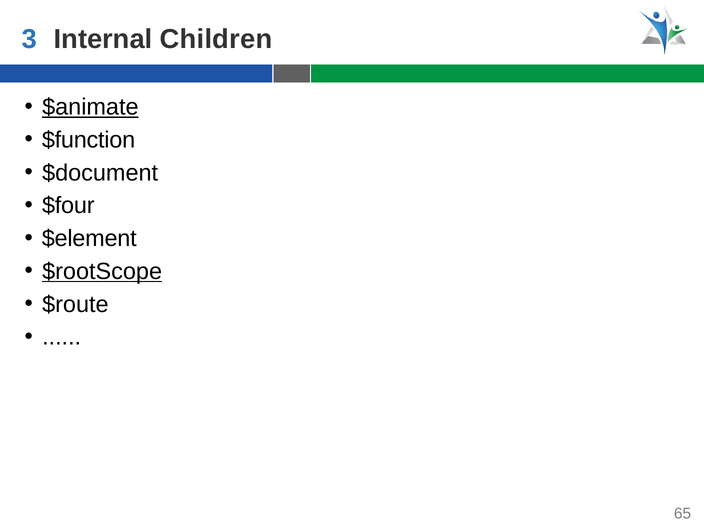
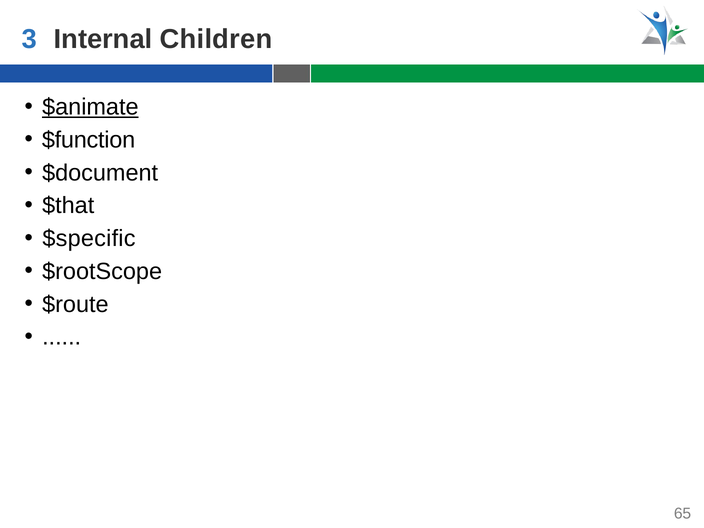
$four: $four -> $that
$element: $element -> $specific
$rootScope underline: present -> none
